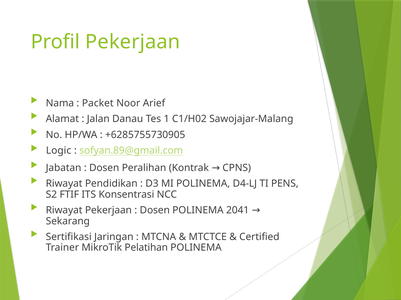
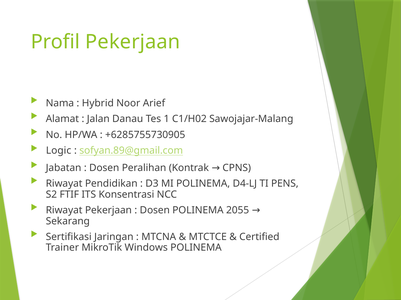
Packet: Packet -> Hybrid
2041: 2041 -> 2055
Pelatihan: Pelatihan -> Windows
